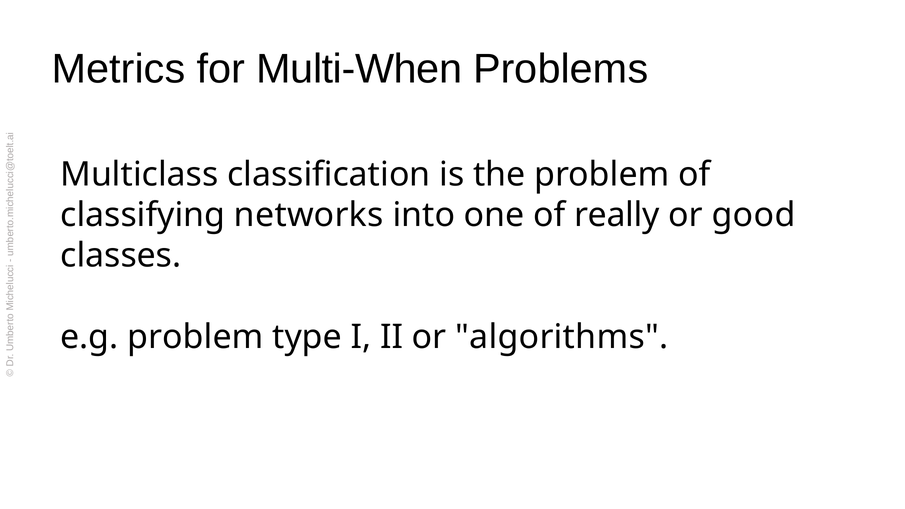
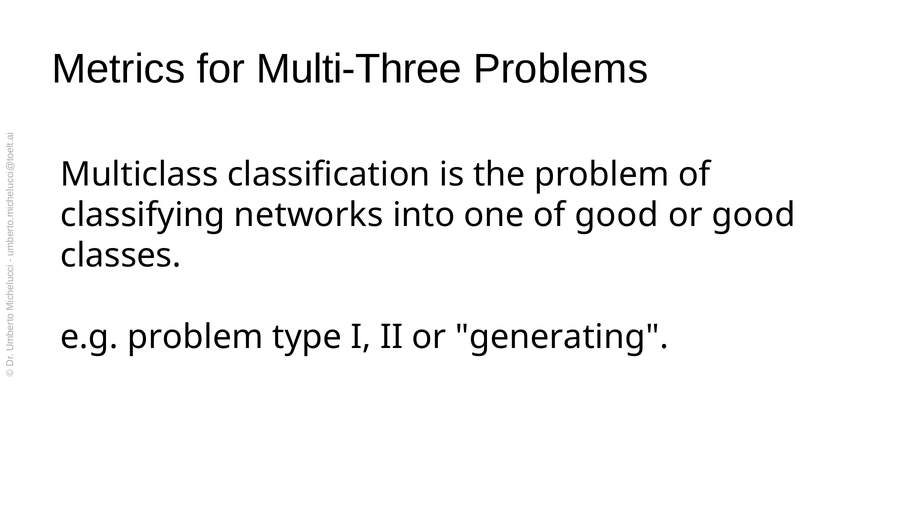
Multi-When: Multi-When -> Multi-Three
of really: really -> good
algorithms: algorithms -> generating
